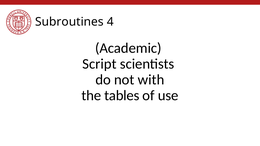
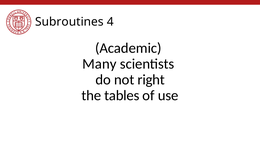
Script: Script -> Many
with: with -> right
